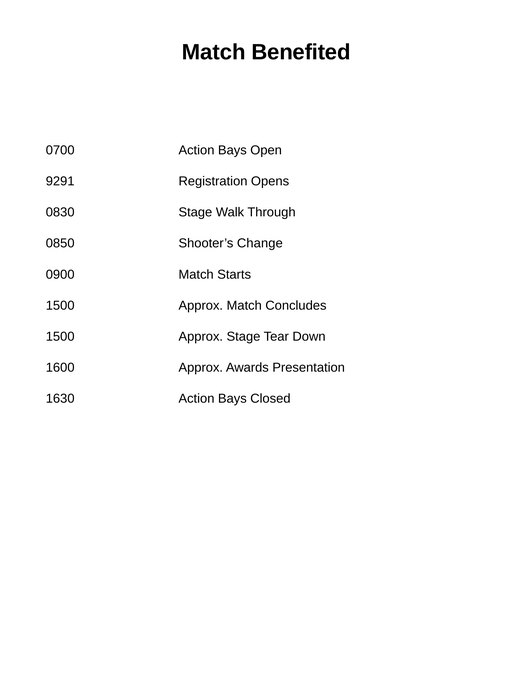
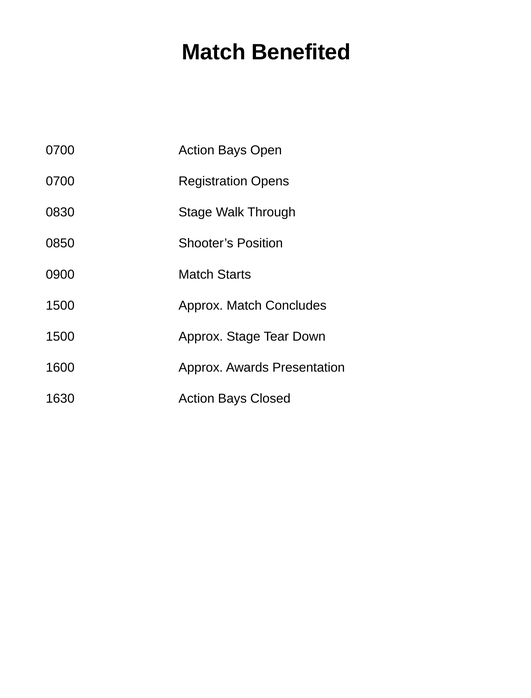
9291 at (60, 181): 9291 -> 0700
Change: Change -> Position
